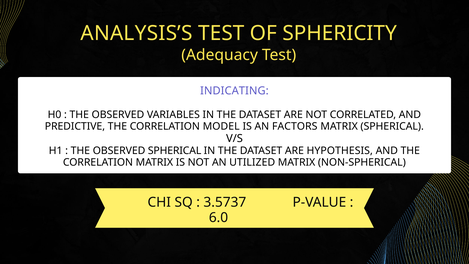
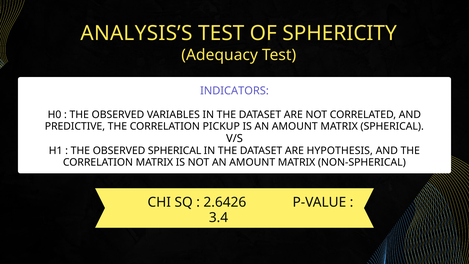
INDICATING: INDICATING -> INDICATORS
MODEL: MODEL -> PICKUP
IS AN FACTORS: FACTORS -> AMOUNT
NOT AN UTILIZED: UTILIZED -> AMOUNT
3.5737: 3.5737 -> 2.6426
6.0: 6.0 -> 3.4
